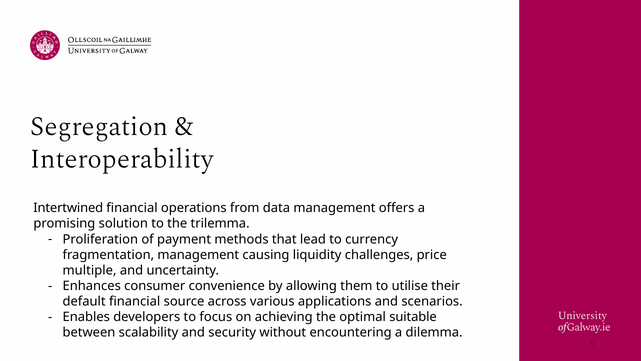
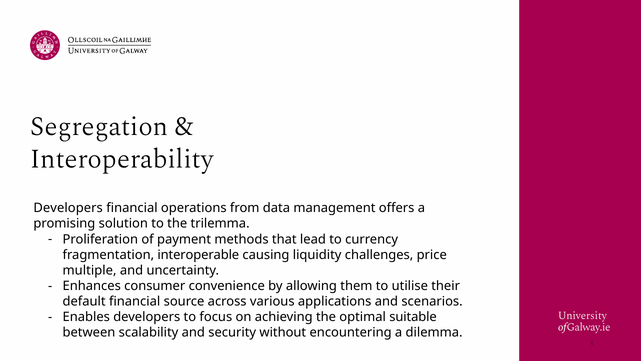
Intertwined at (68, 208): Intertwined -> Developers
fragmentation management: management -> interoperable
